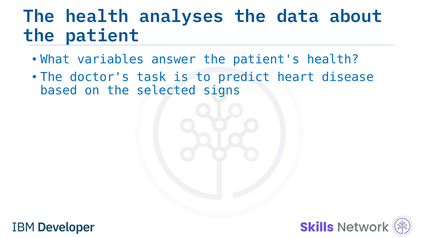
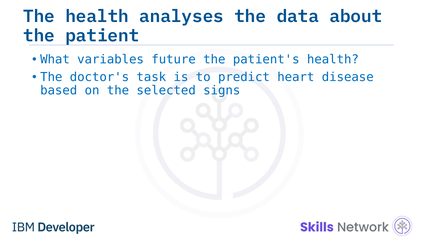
answer: answer -> future
